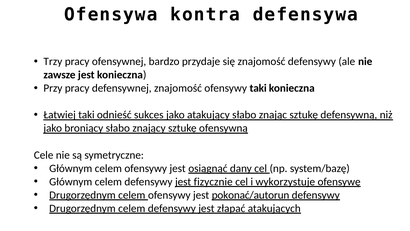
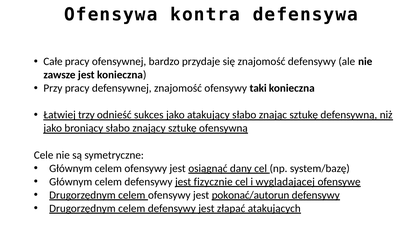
Trzy: Trzy -> Całe
Łatwiej taki: taki -> trzy
wykorzystuje: wykorzystuje -> wyglądającej
